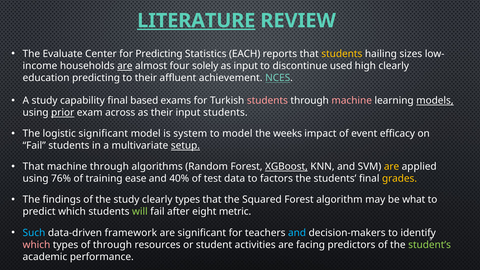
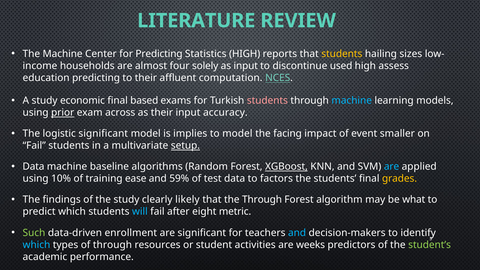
LITERATURE underline: present -> none
The Evaluate: Evaluate -> Machine
Statistics EACH: EACH -> HIGH
are at (125, 66) underline: present -> none
high clearly: clearly -> assess
achievement: achievement -> computation
capability: capability -> economic
machine at (352, 101) colour: pink -> light blue
models underline: present -> none
input students: students -> accuracy
system: system -> implies
weeks: weeks -> facing
efficacy: efficacy -> smaller
That at (33, 167): That -> Data
machine through: through -> baseline
are at (392, 167) colour: yellow -> light blue
76%: 76% -> 10%
40%: 40% -> 59%
clearly types: types -> likely
the Squared: Squared -> Through
will colour: light green -> light blue
Such colour: light blue -> light green
framework: framework -> enrollment
which at (36, 245) colour: pink -> light blue
facing: facing -> weeks
